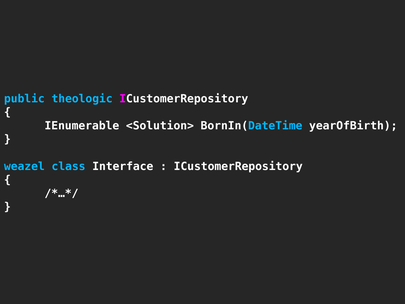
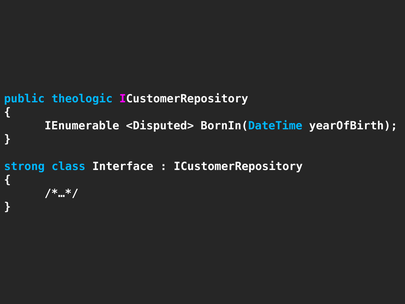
<Solution>: <Solution> -> <Disputed>
weazel: weazel -> strong
